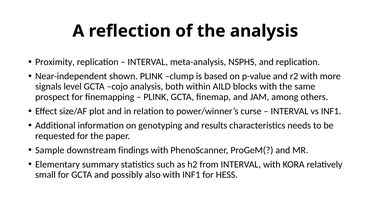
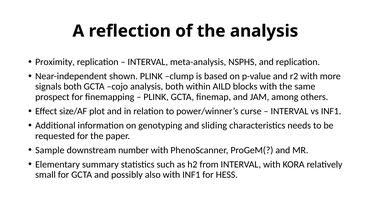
signals level: level -> both
results: results -> sliding
findings: findings -> number
